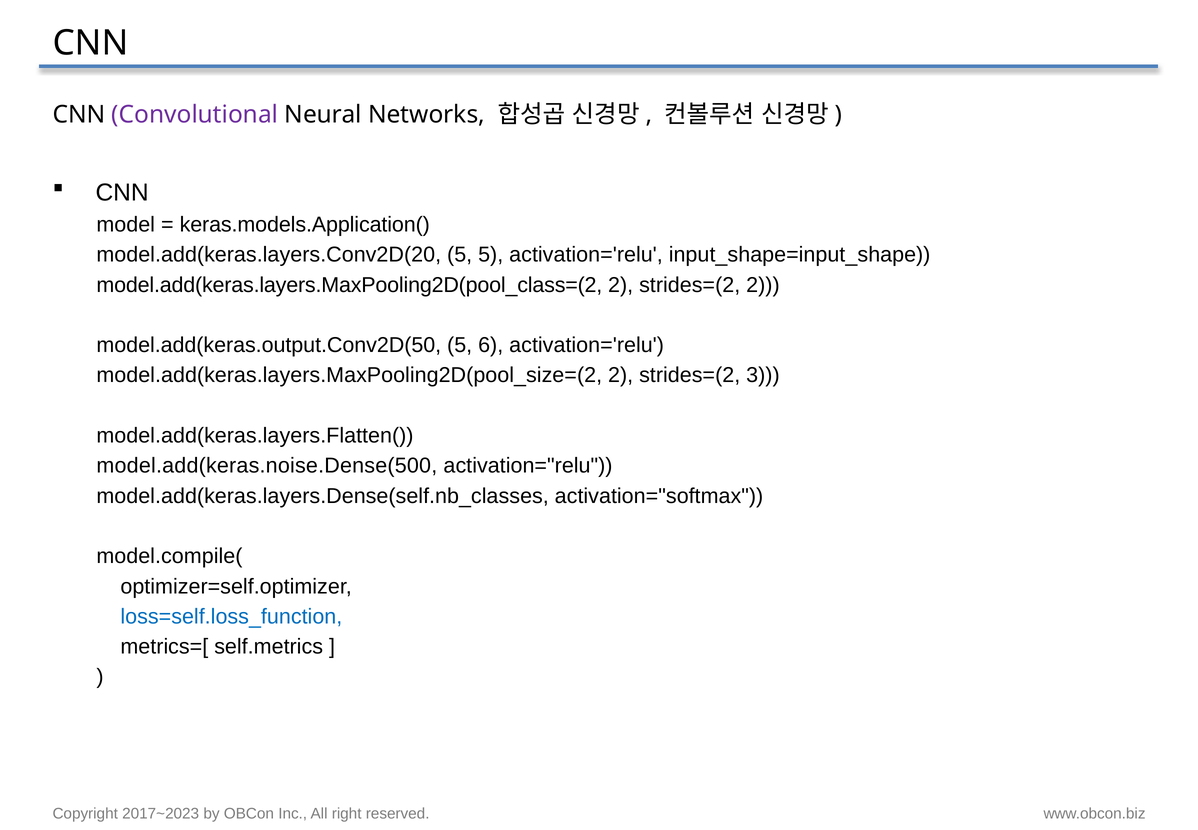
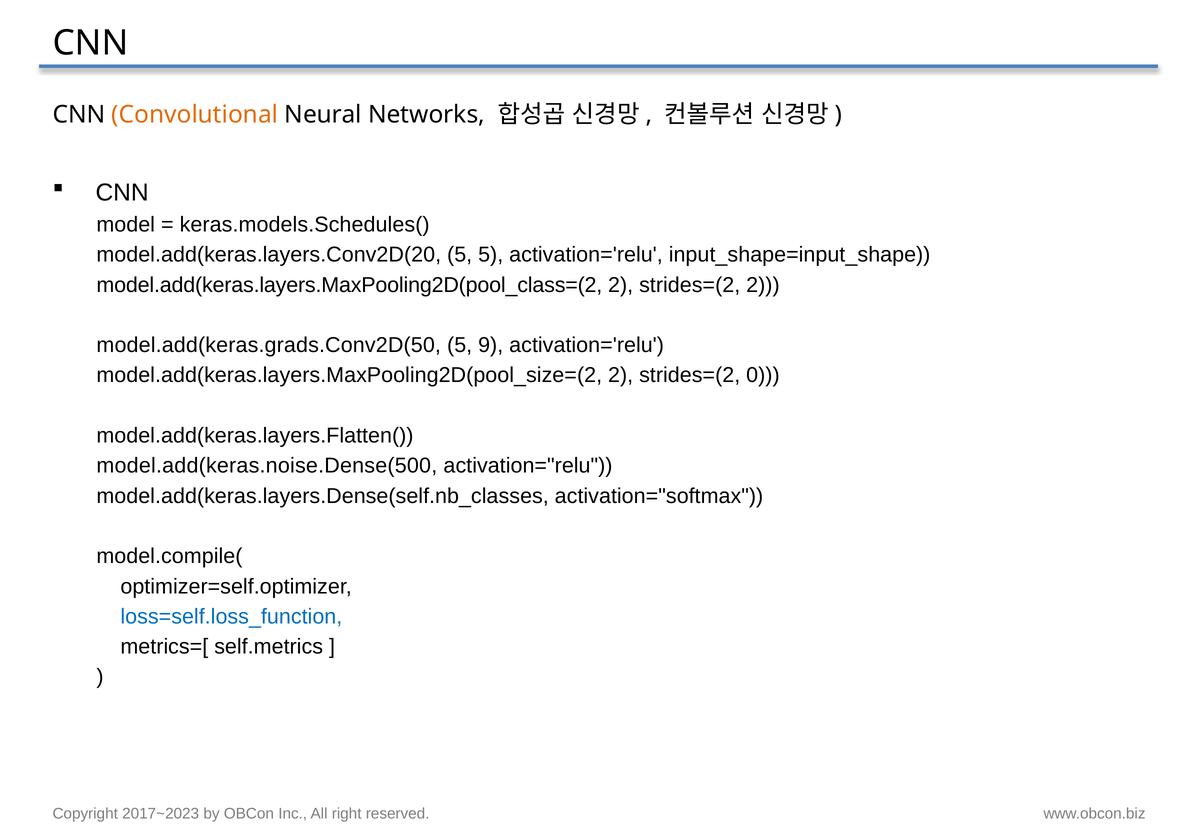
Convolutional colour: purple -> orange
keras.models.Application(: keras.models.Application( -> keras.models.Schedules(
model.add(keras.output.Conv2D(50: model.add(keras.output.Conv2D(50 -> model.add(keras.grads.Conv2D(50
6: 6 -> 9
3: 3 -> 0
